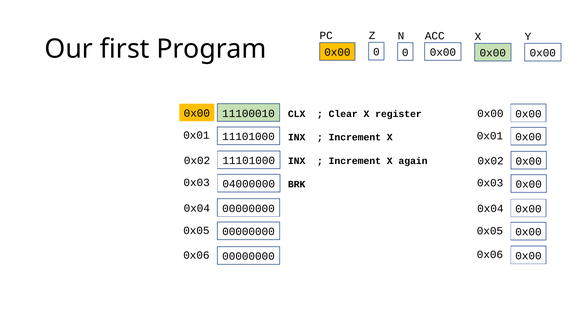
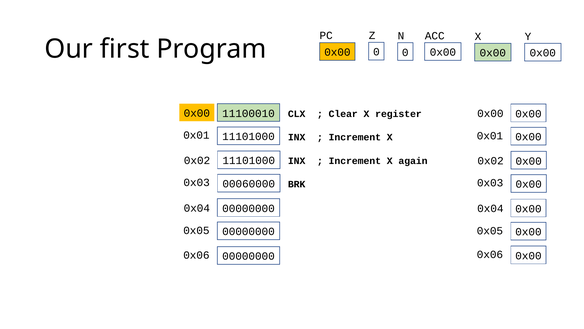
04000000: 04000000 -> 00060000
